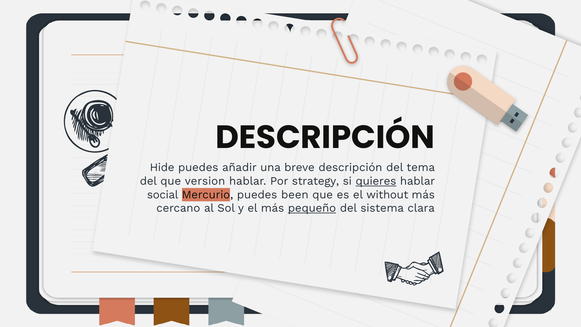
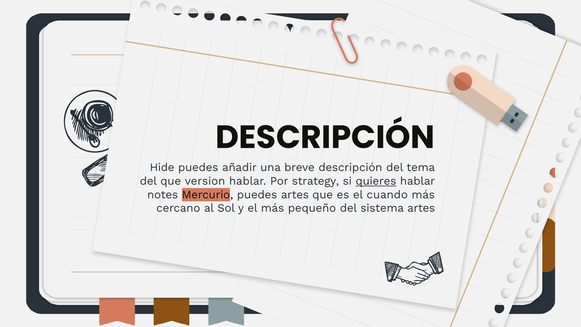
social: social -> notes
puedes been: been -> artes
without: without -> cuando
pequeño underline: present -> none
sistema clara: clara -> artes
